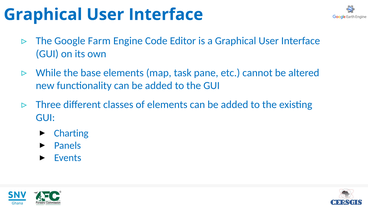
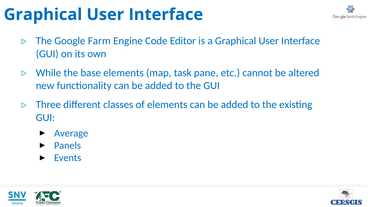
Charting: Charting -> Average
